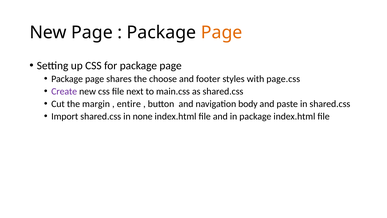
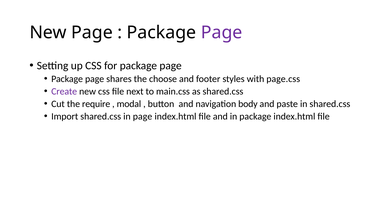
Page at (222, 33) colour: orange -> purple
margin: margin -> require
entire: entire -> modal
in none: none -> page
